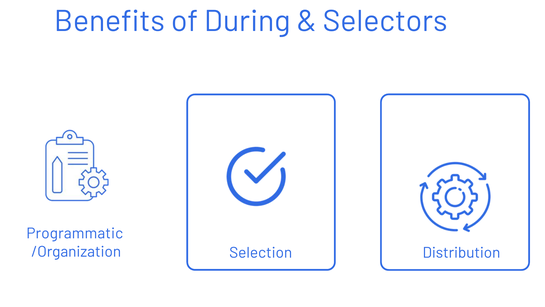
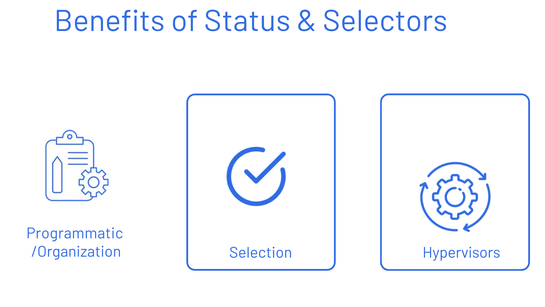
During: During -> Status
Distribution: Distribution -> Hypervisors
